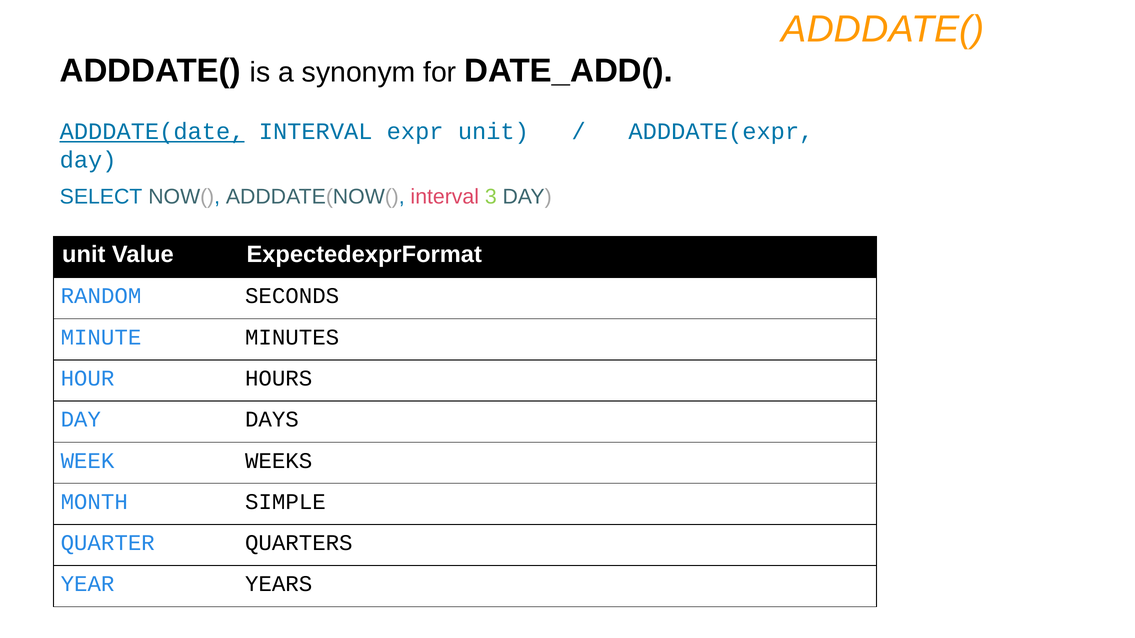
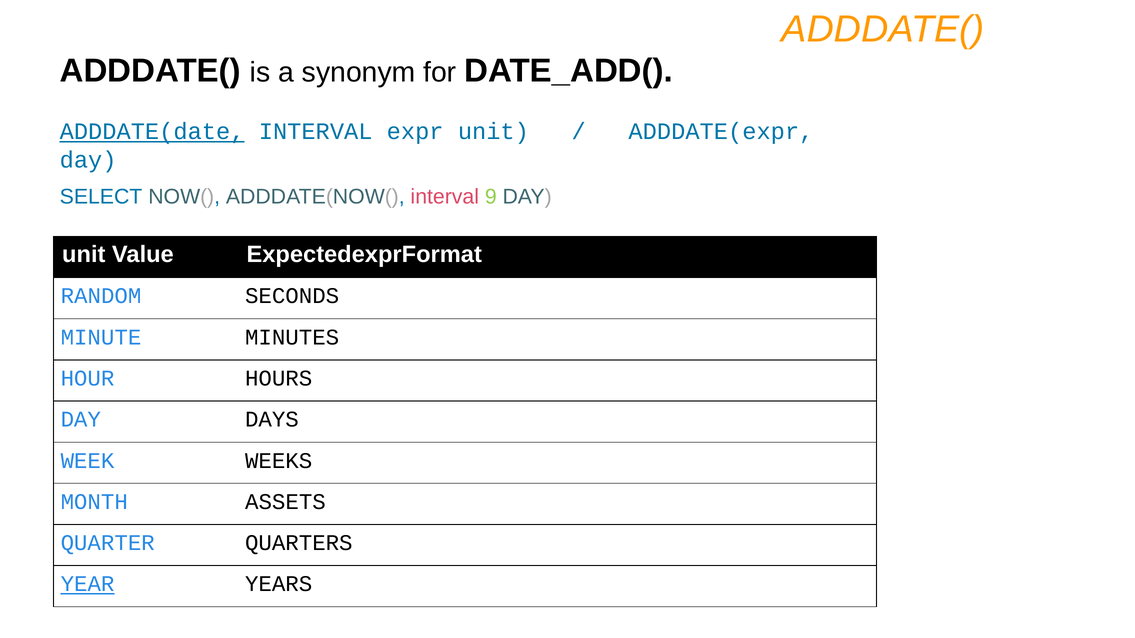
3: 3 -> 9
SIMPLE: SIMPLE -> ASSETS
YEAR underline: none -> present
